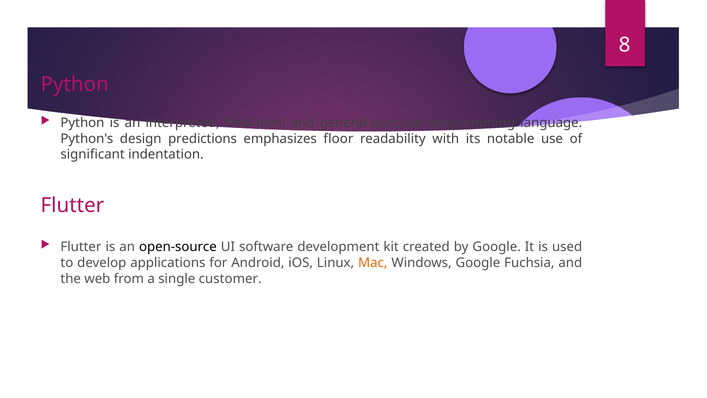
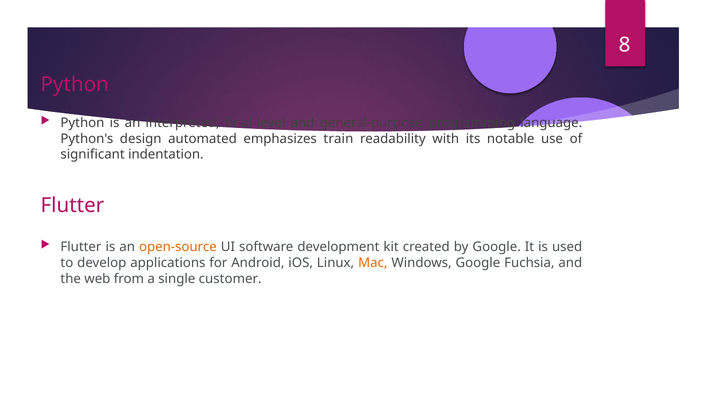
predictions: predictions -> automated
floor: floor -> train
open-source colour: black -> orange
